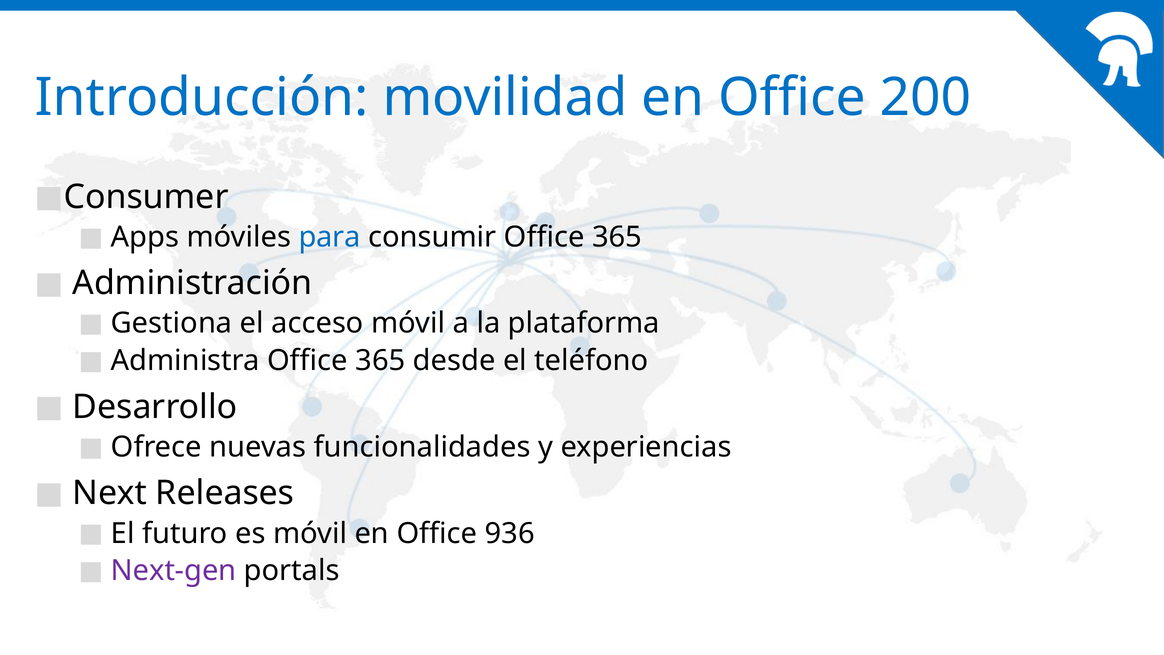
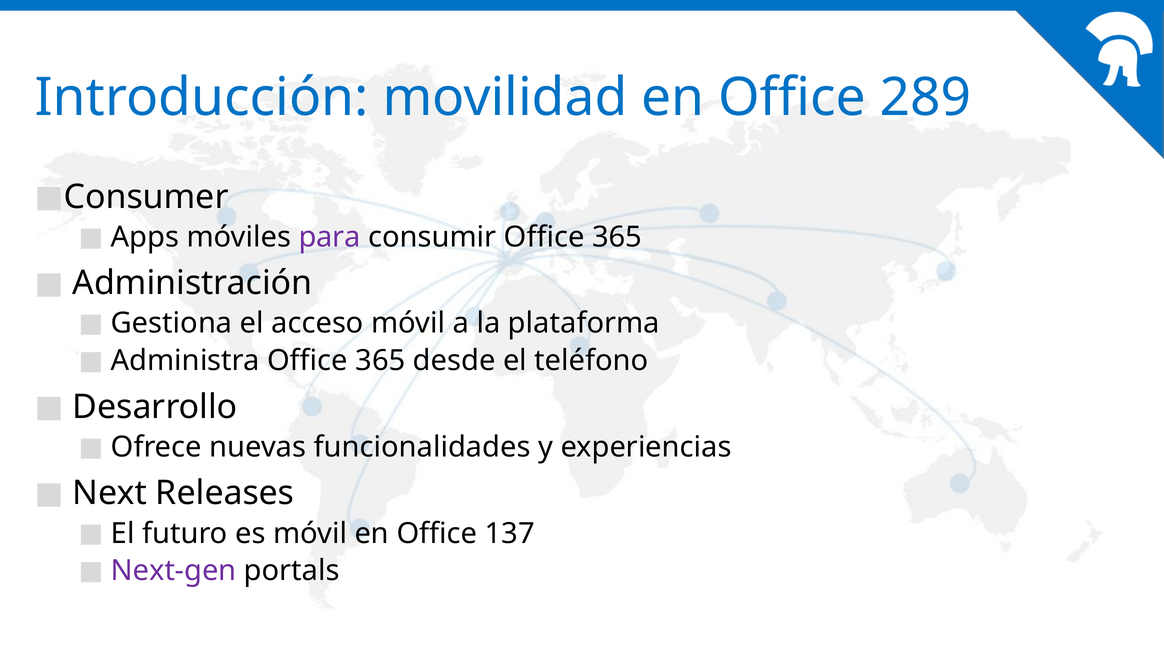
200: 200 -> 289
para colour: blue -> purple
936: 936 -> 137
